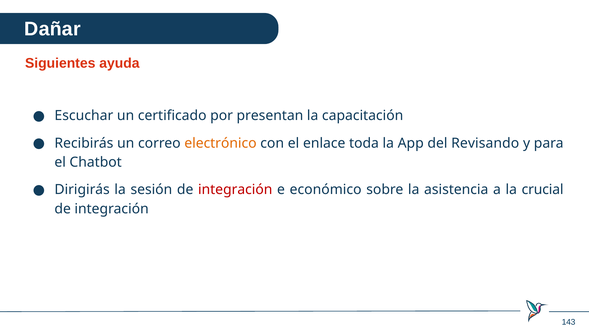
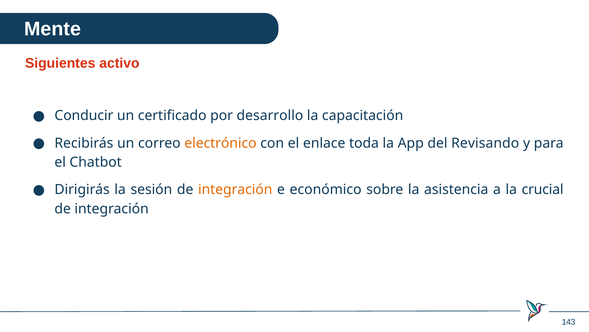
Dañar: Dañar -> Mente
ayuda: ayuda -> activo
Escuchar: Escuchar -> Conducir
presentan: presentan -> desarrollo
integración at (235, 189) colour: red -> orange
